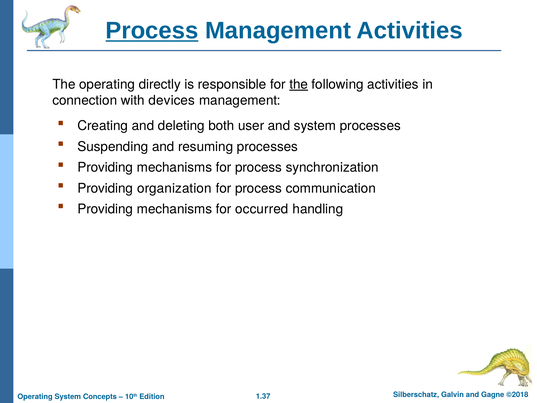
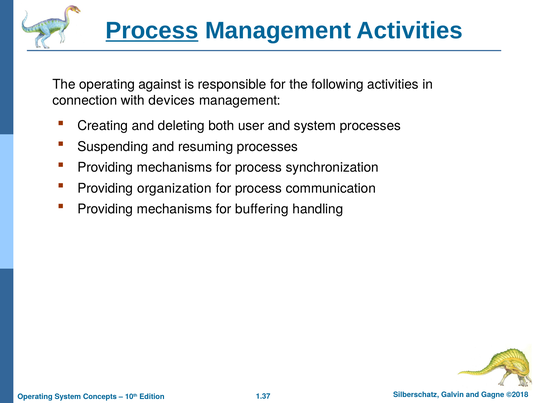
directly: directly -> against
the at (299, 84) underline: present -> none
occurred: occurred -> buffering
